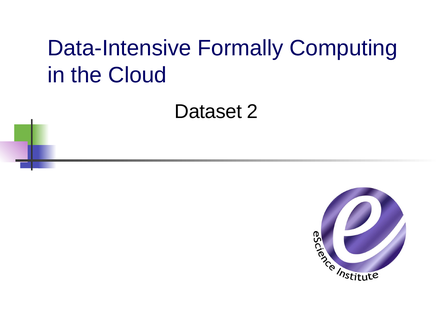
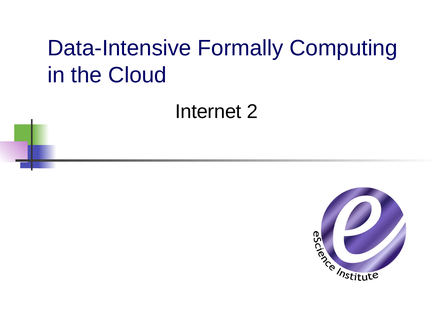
Dataset: Dataset -> Internet
